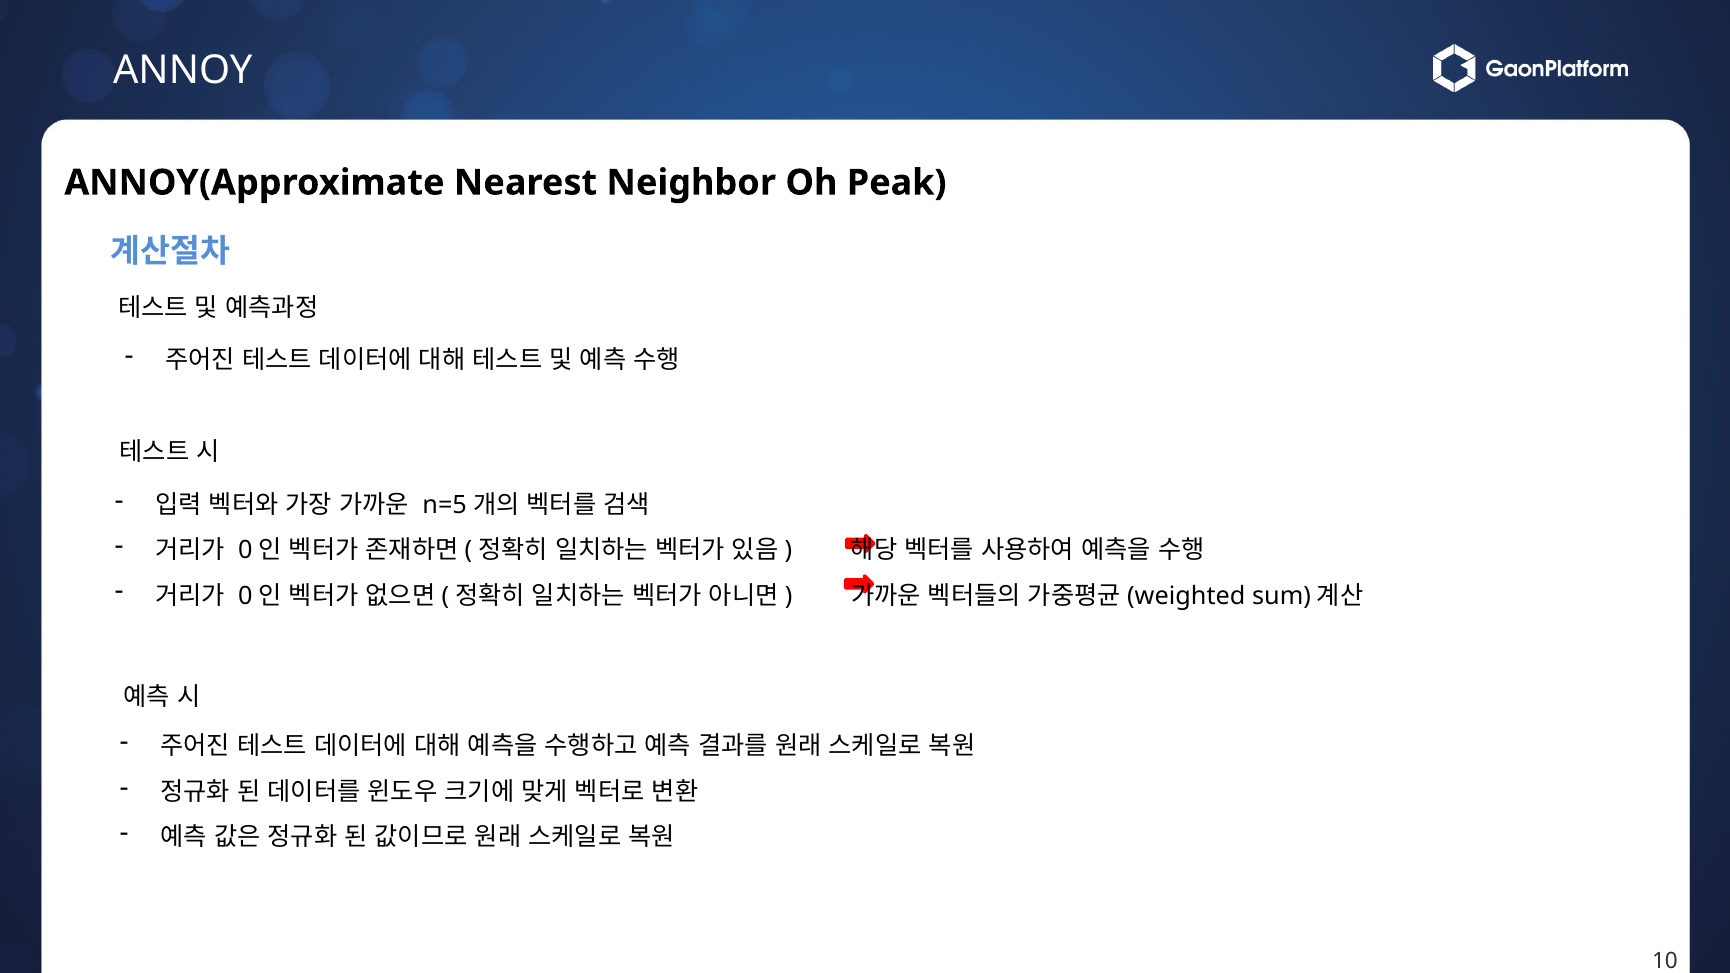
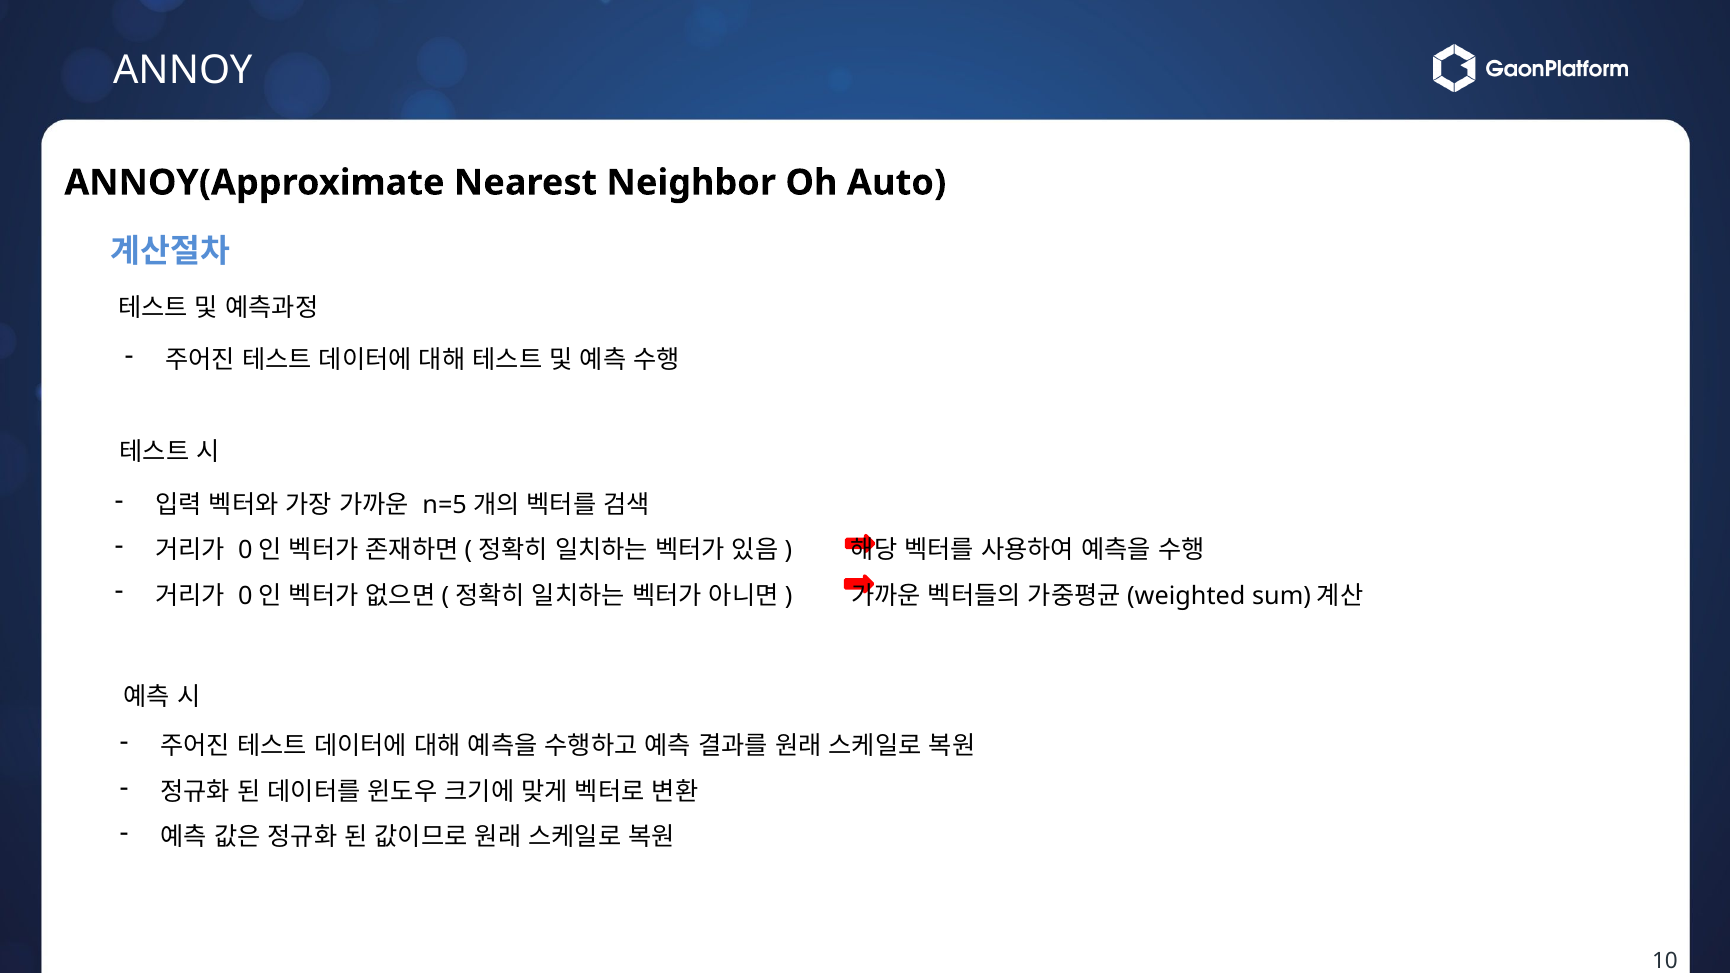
Peak: Peak -> Auto
